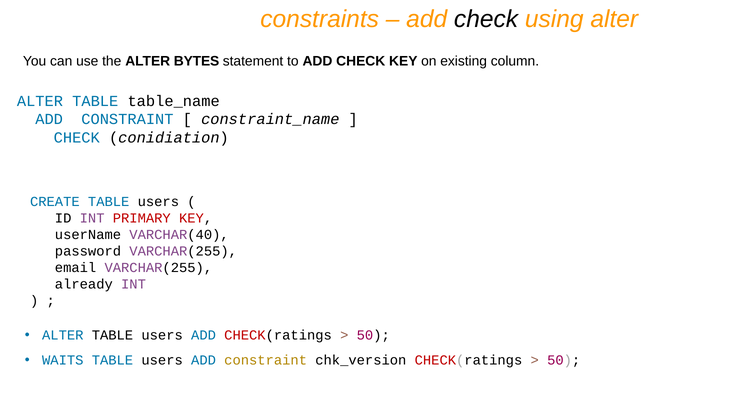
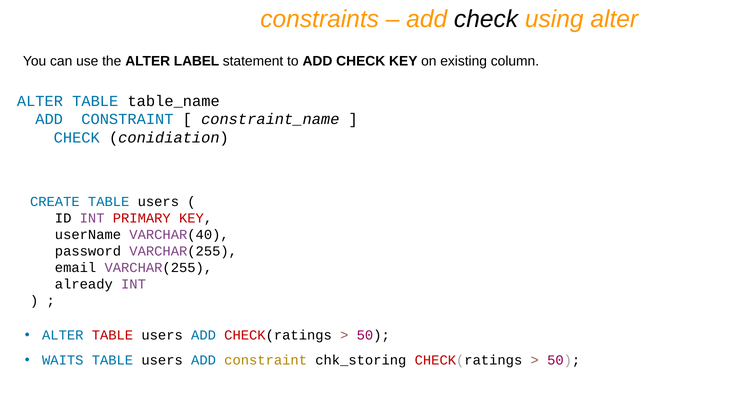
BYTES: BYTES -> LABEL
TABLE at (112, 335) colour: black -> red
chk_version: chk_version -> chk_storing
